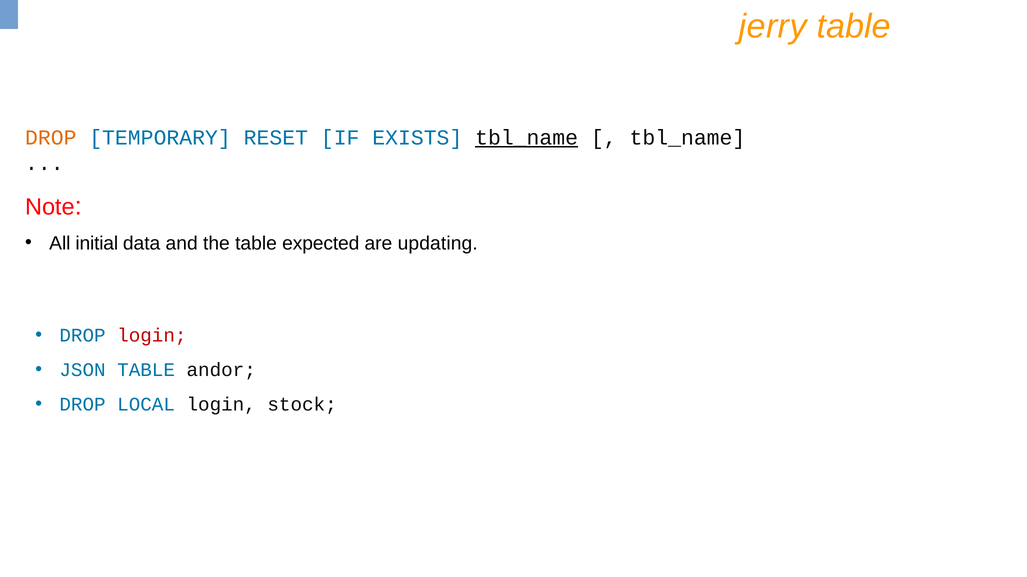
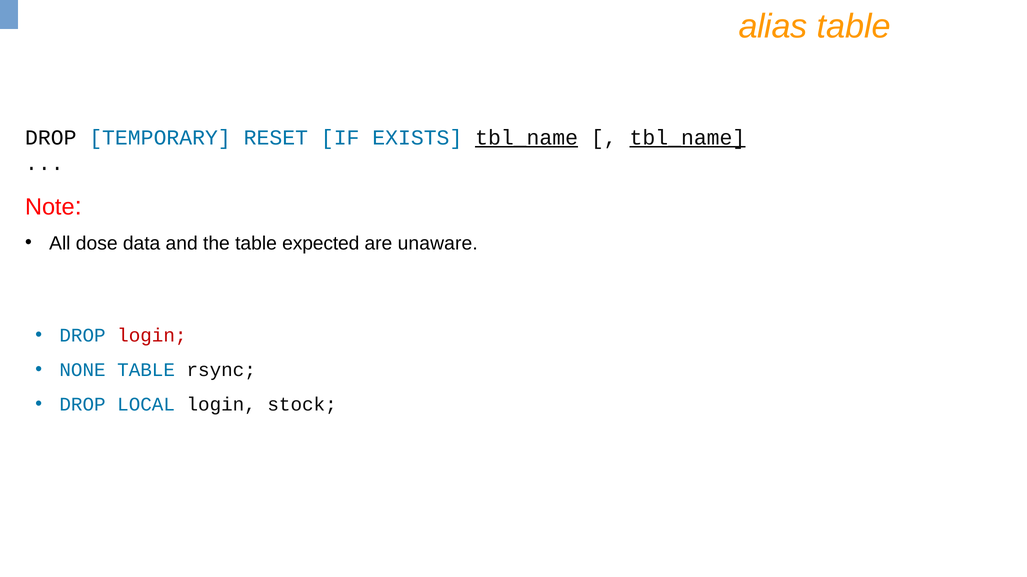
jerry: jerry -> alias
DROP at (51, 138) colour: orange -> black
tbl_name at (687, 138) underline: none -> present
initial: initial -> dose
updating: updating -> unaware
JSON: JSON -> NONE
andor: andor -> rsync
